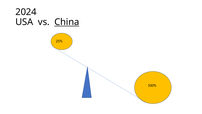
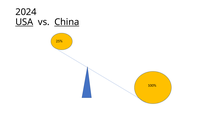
USA underline: none -> present
